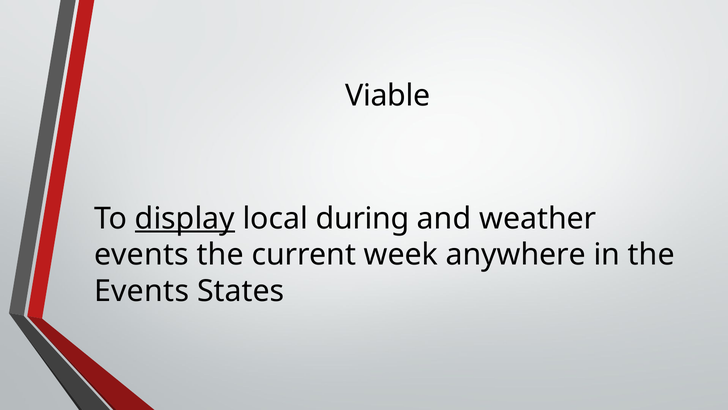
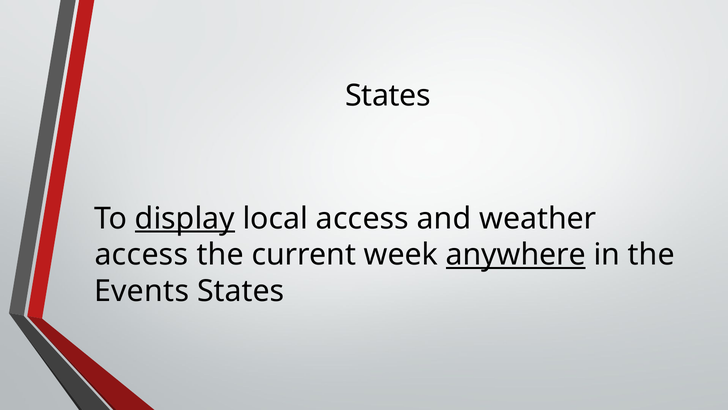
Viable at (388, 95): Viable -> States
local during: during -> access
events at (141, 255): events -> access
anywhere underline: none -> present
